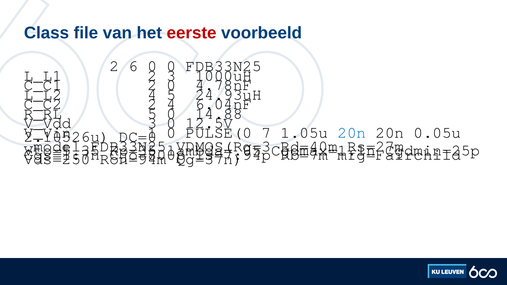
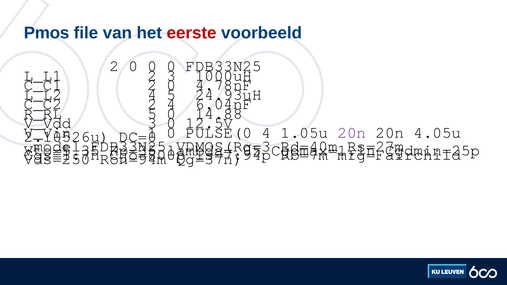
Class: Class -> Pmos
6 at (133, 66): 6 -> 0
7 at (266, 133): 7 -> 4
20n at (352, 133) colour: blue -> purple
0.05u: 0.05u -> 4.05u
